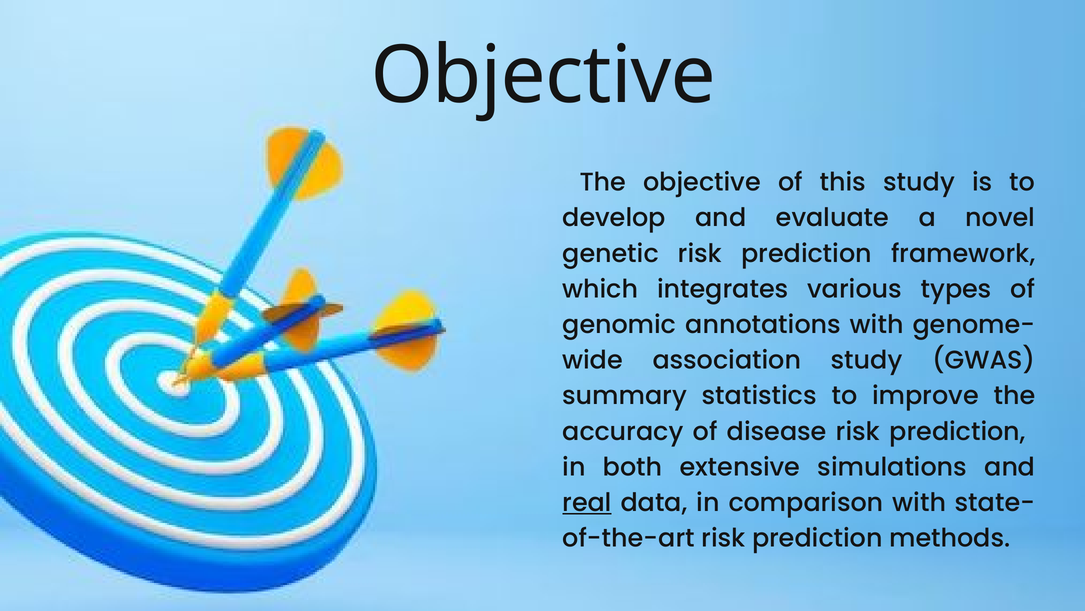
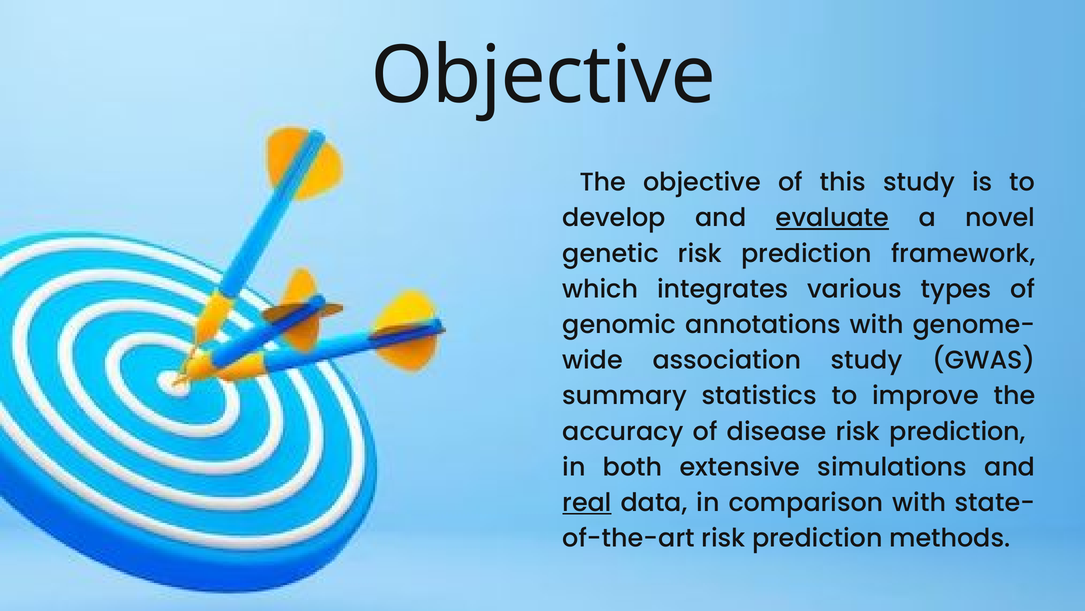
evaluate underline: none -> present
